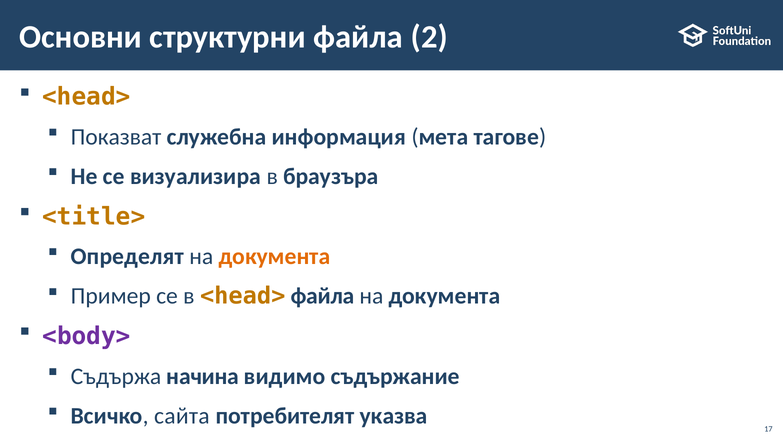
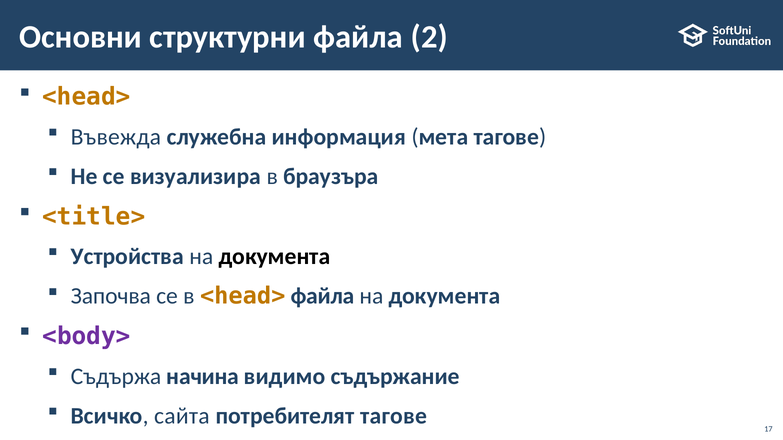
Показват: Показват -> Въвежда
Определят: Определят -> Устройства
документа at (274, 257) colour: orange -> black
Пример: Пример -> Започва
потребителят указва: указва -> тагове
